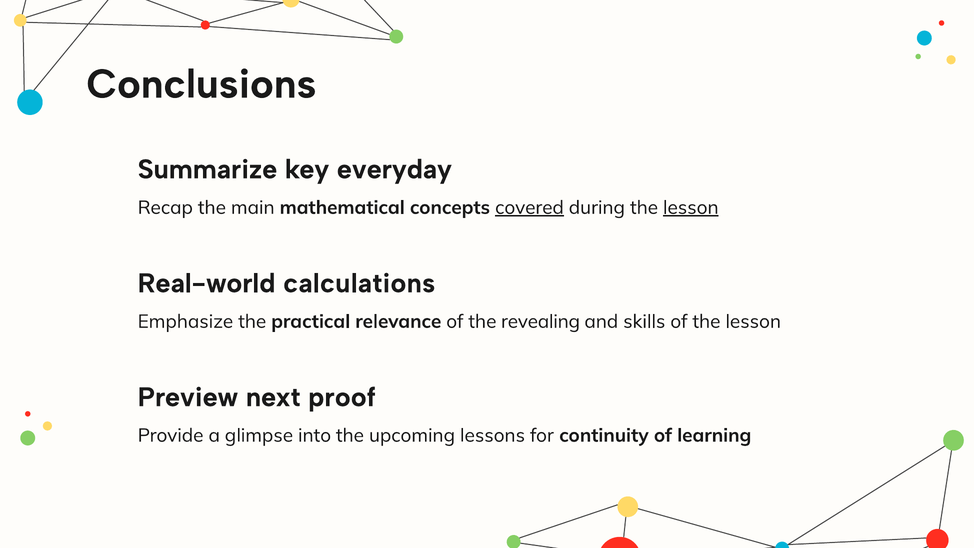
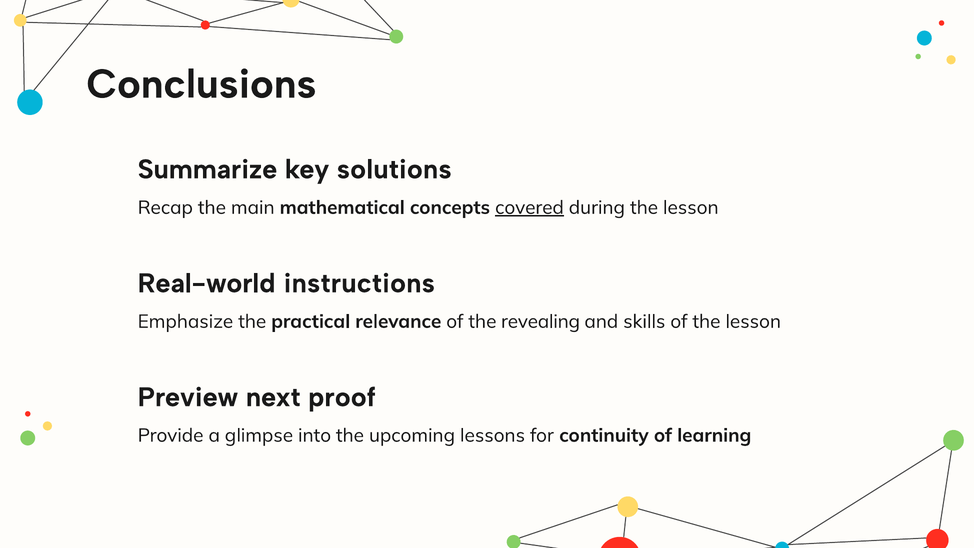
everyday: everyday -> solutions
lesson at (691, 208) underline: present -> none
calculations: calculations -> instructions
